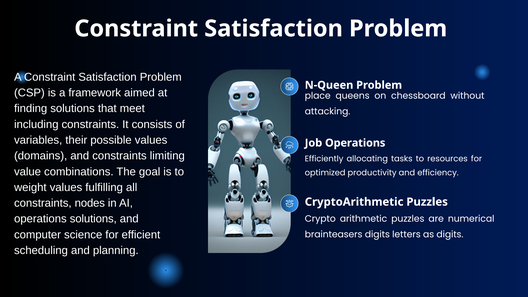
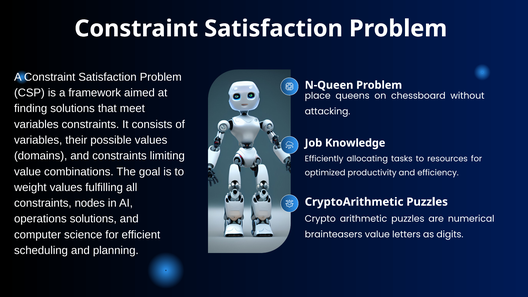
including at (36, 124): including -> variables
Job Operations: Operations -> Knowledge
brainteasers digits: digits -> value
